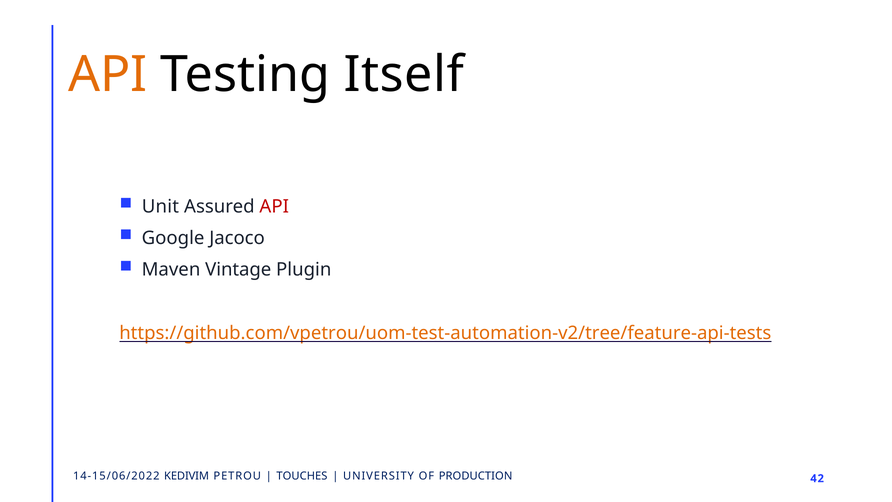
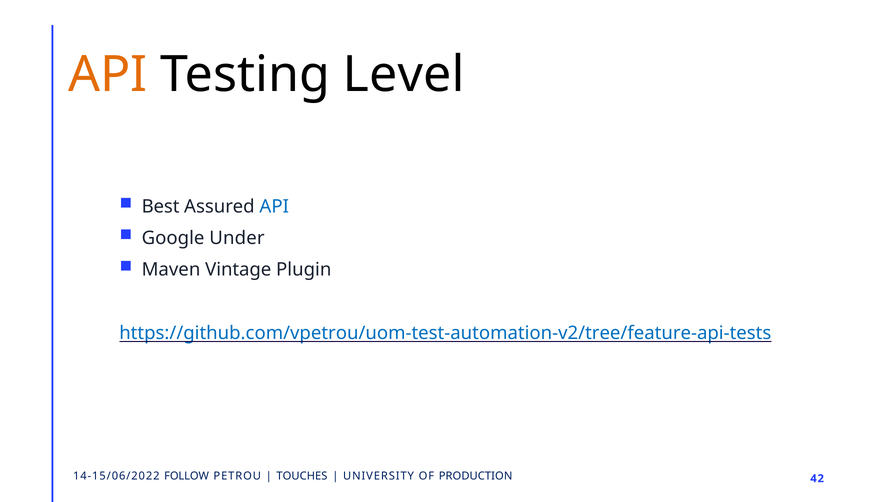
Itself: Itself -> Level
Unit: Unit -> Best
API at (274, 206) colour: red -> blue
Jacoco: Jacoco -> Under
https://github.com/vpetrou/uom-test-automation-v2/tree/feature-api-tests colour: orange -> blue
KEDIVIM: KEDIVIM -> FOLLOW
